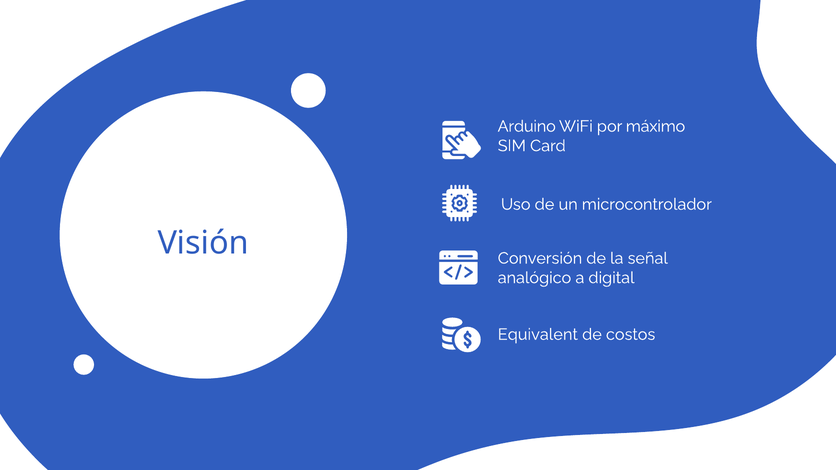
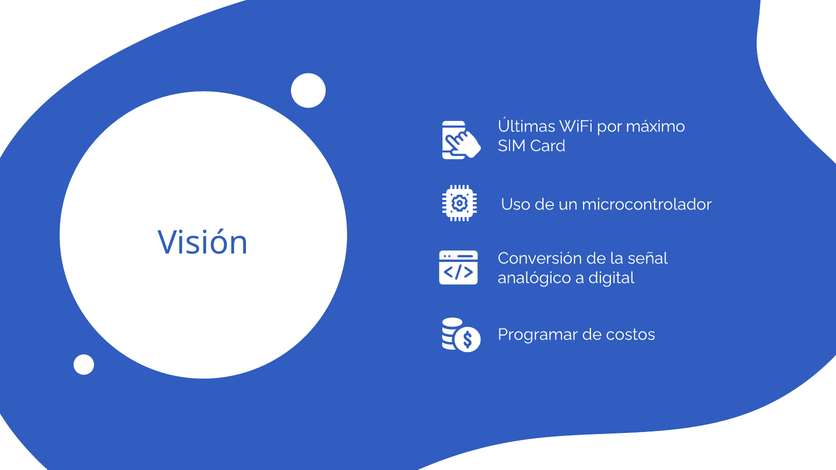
Arduino: Arduino -> Últimas
Equivalent: Equivalent -> Programar
